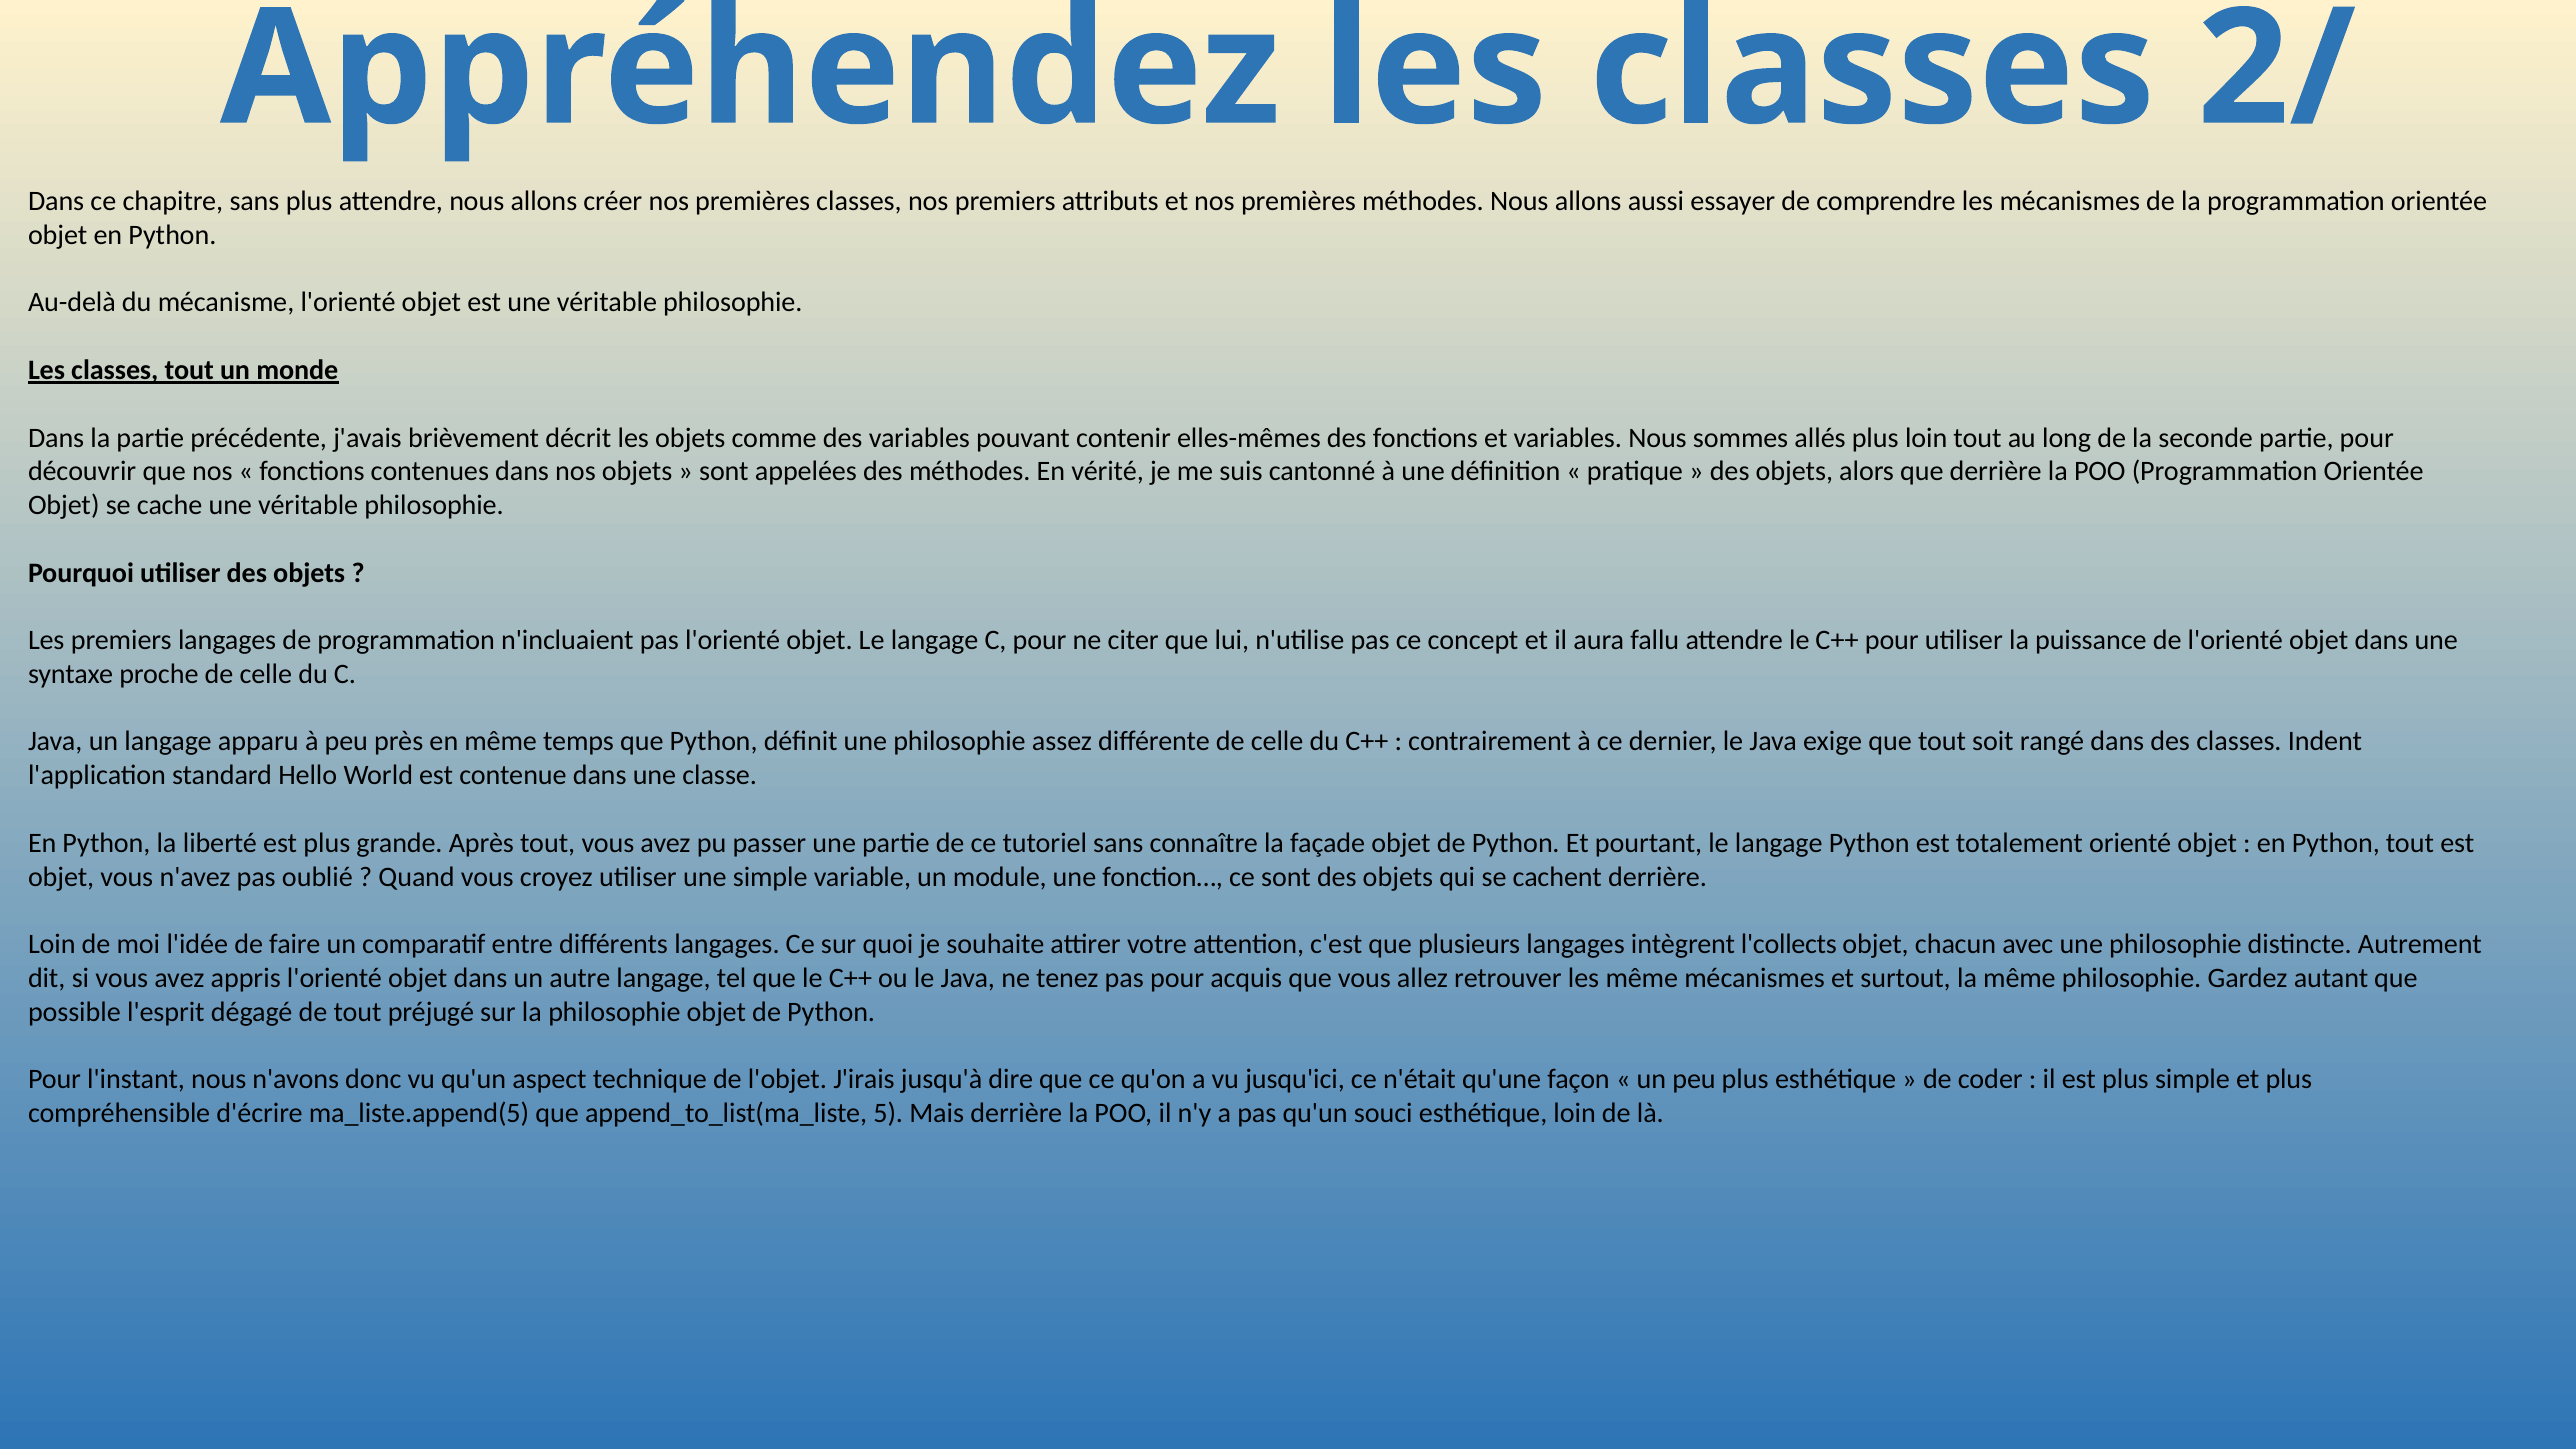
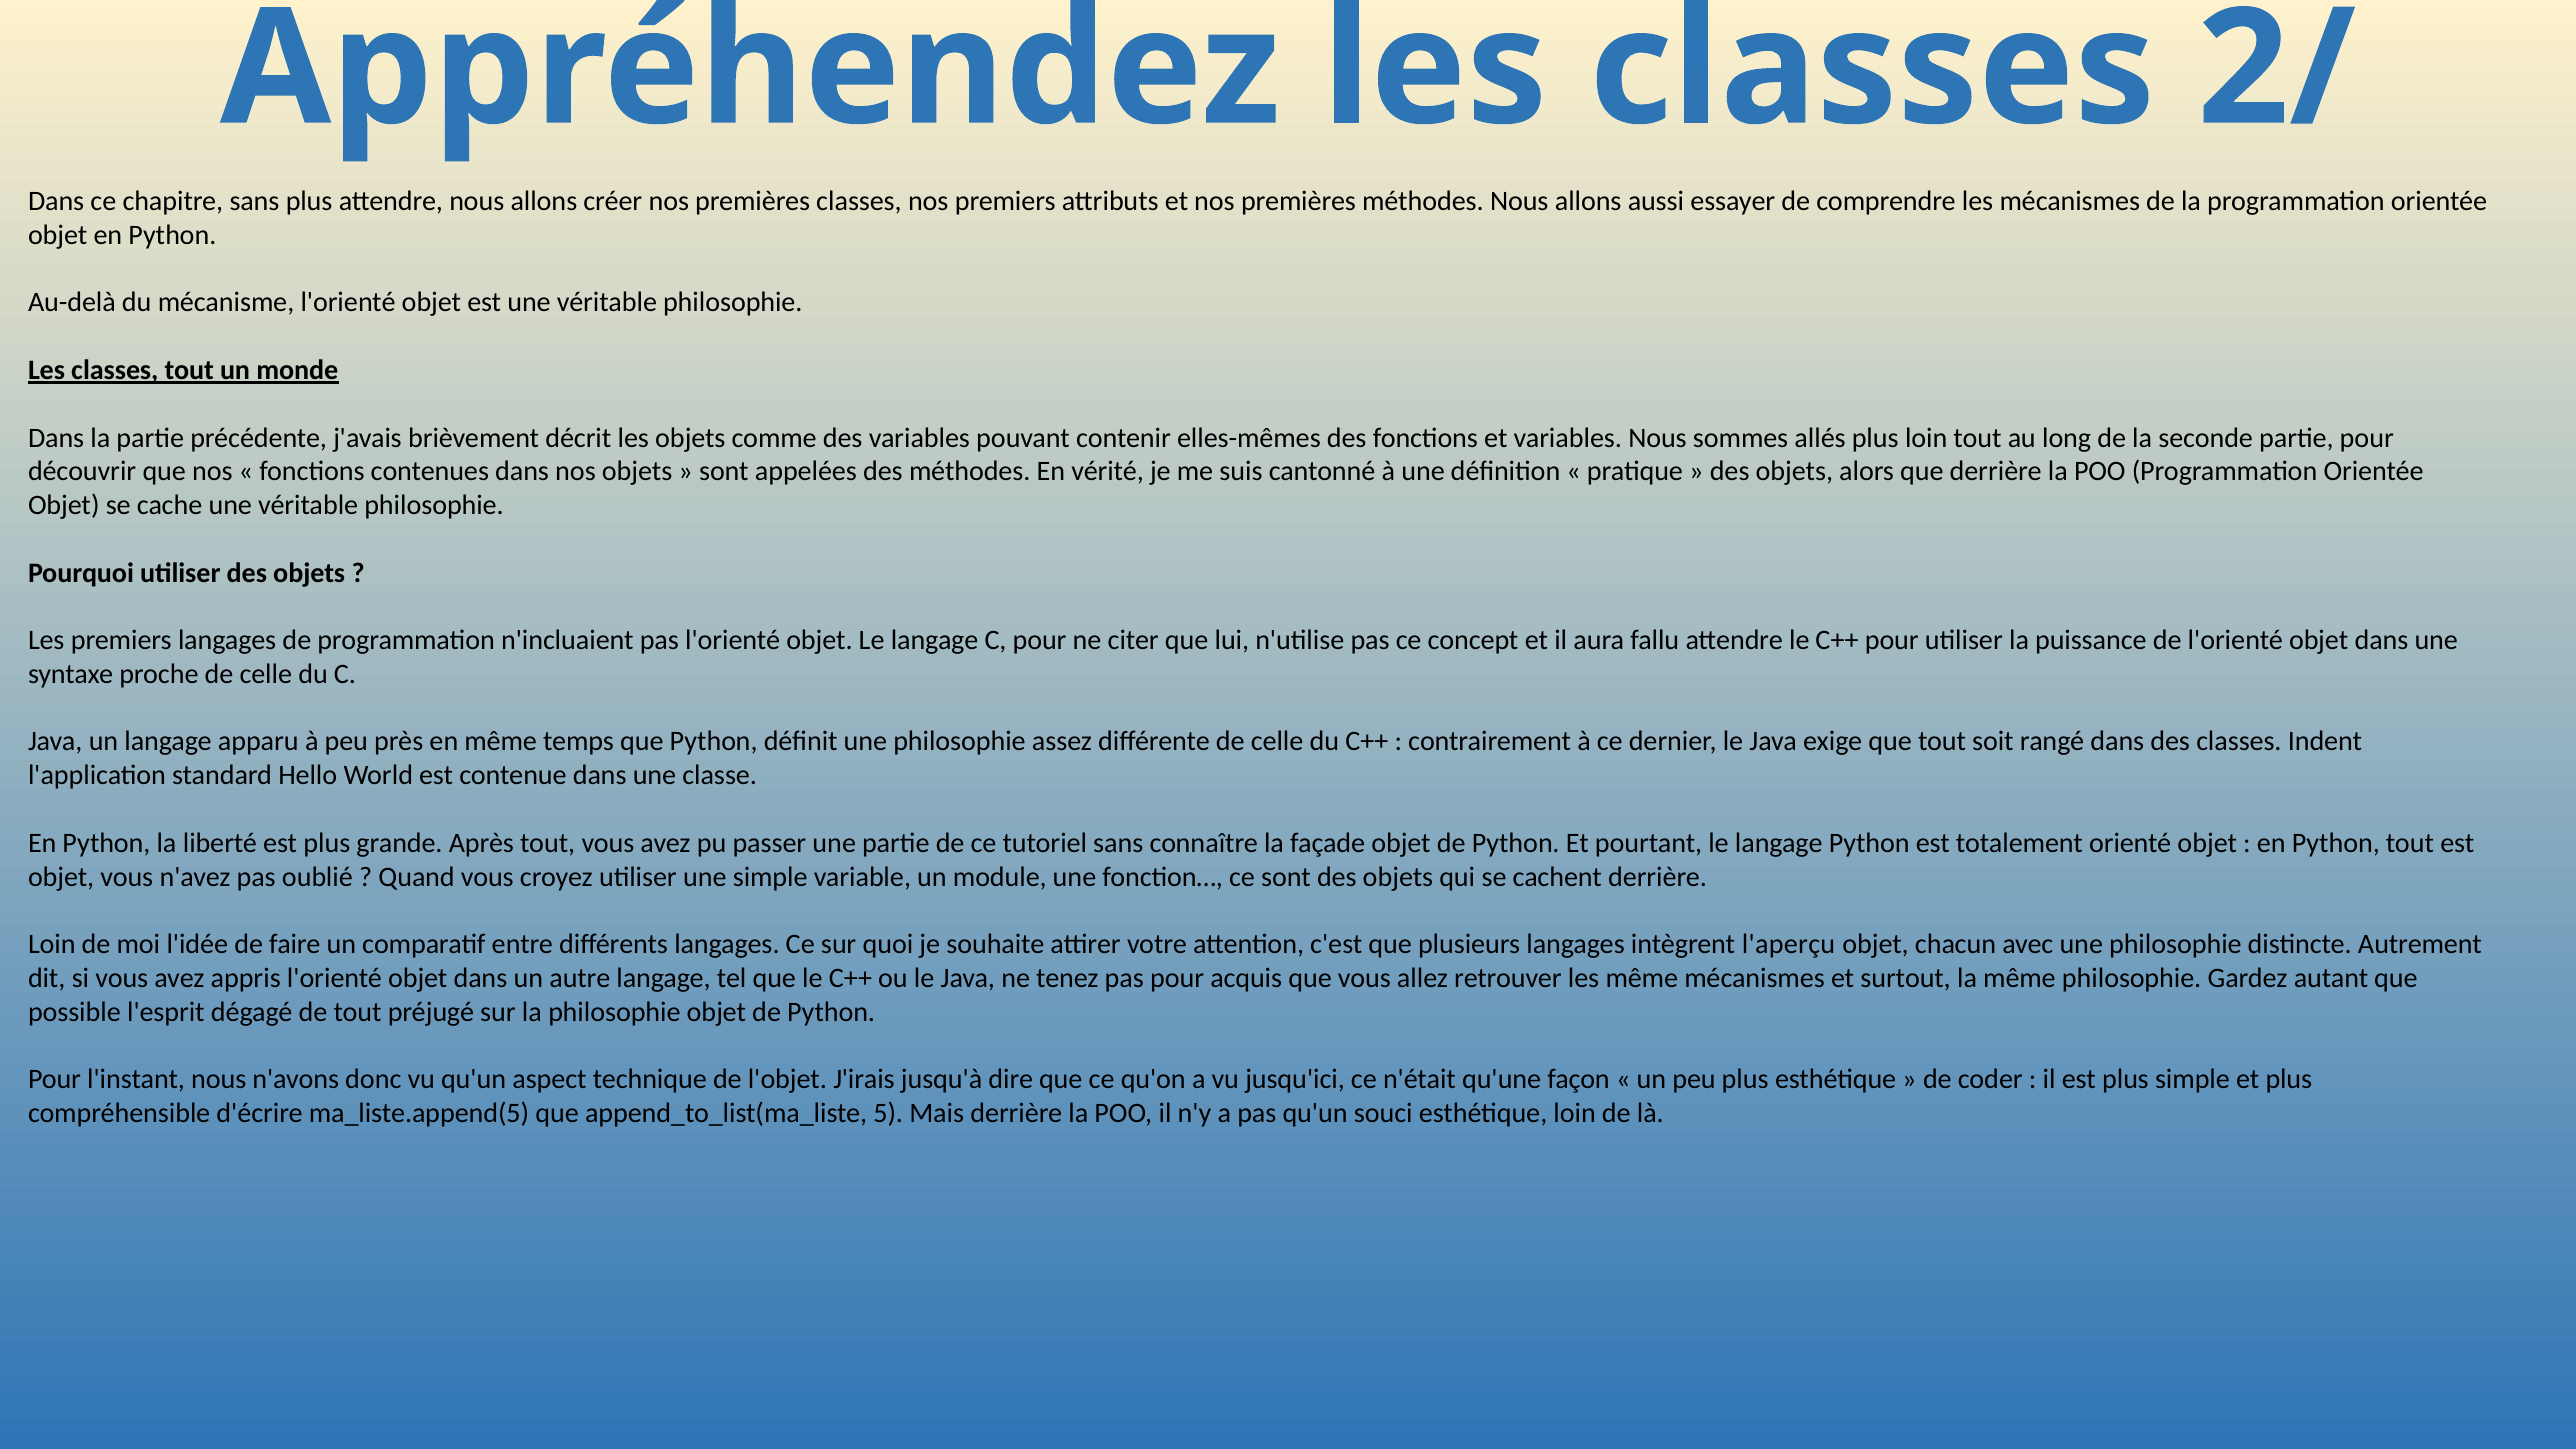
l'collects: l'collects -> l'aperçu
